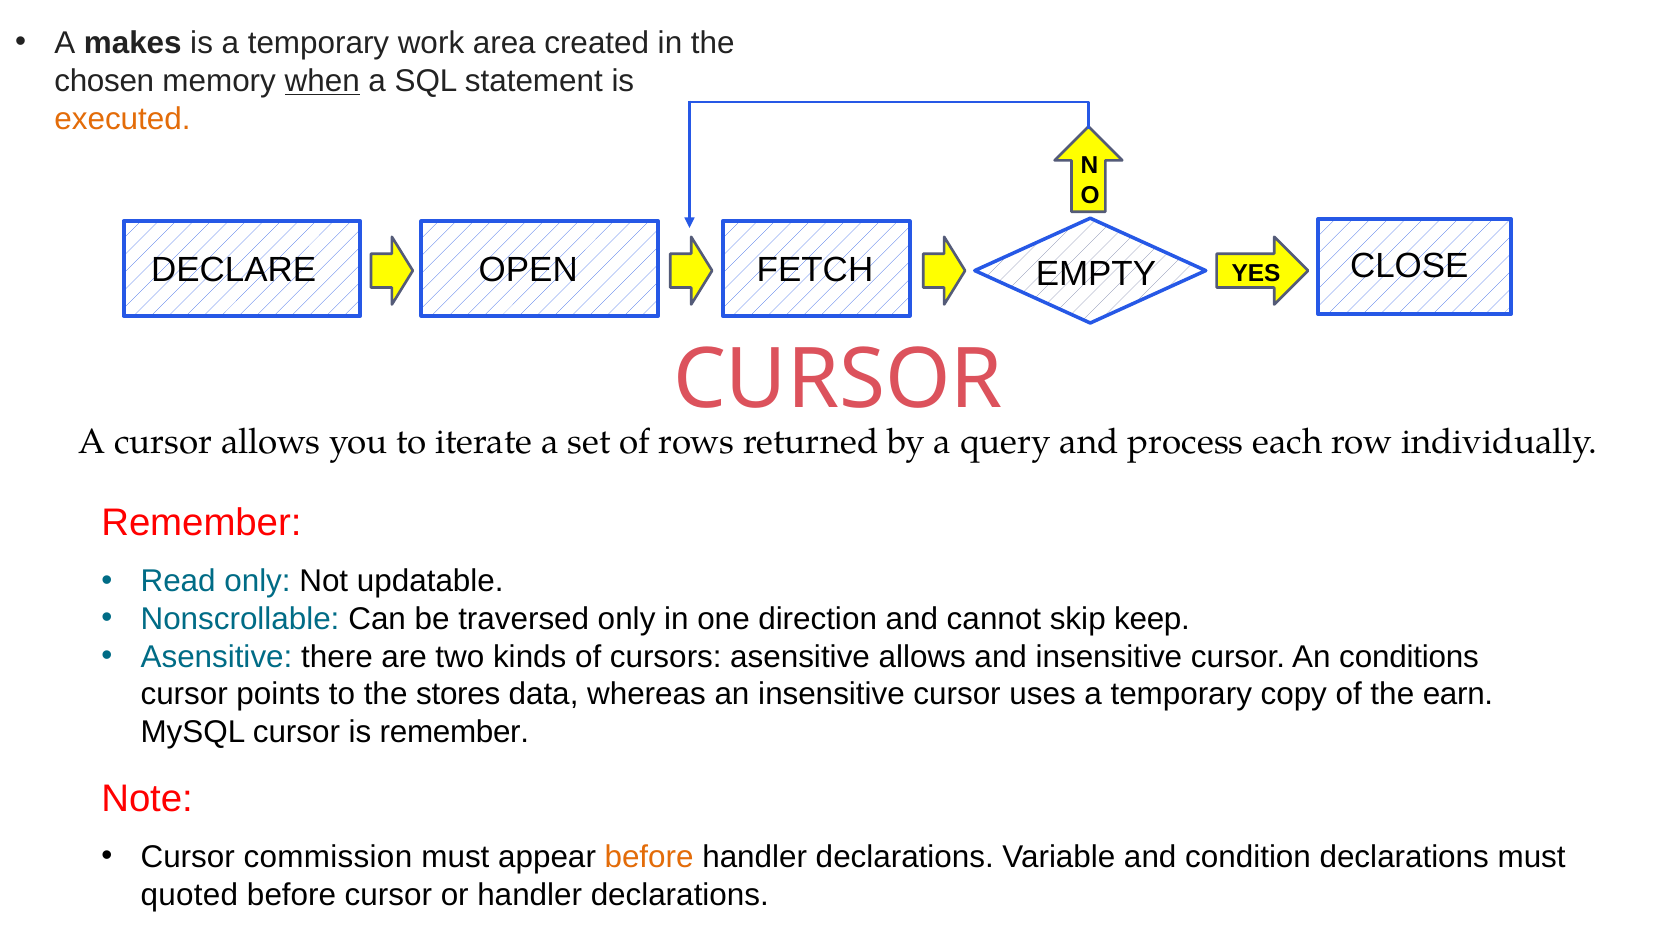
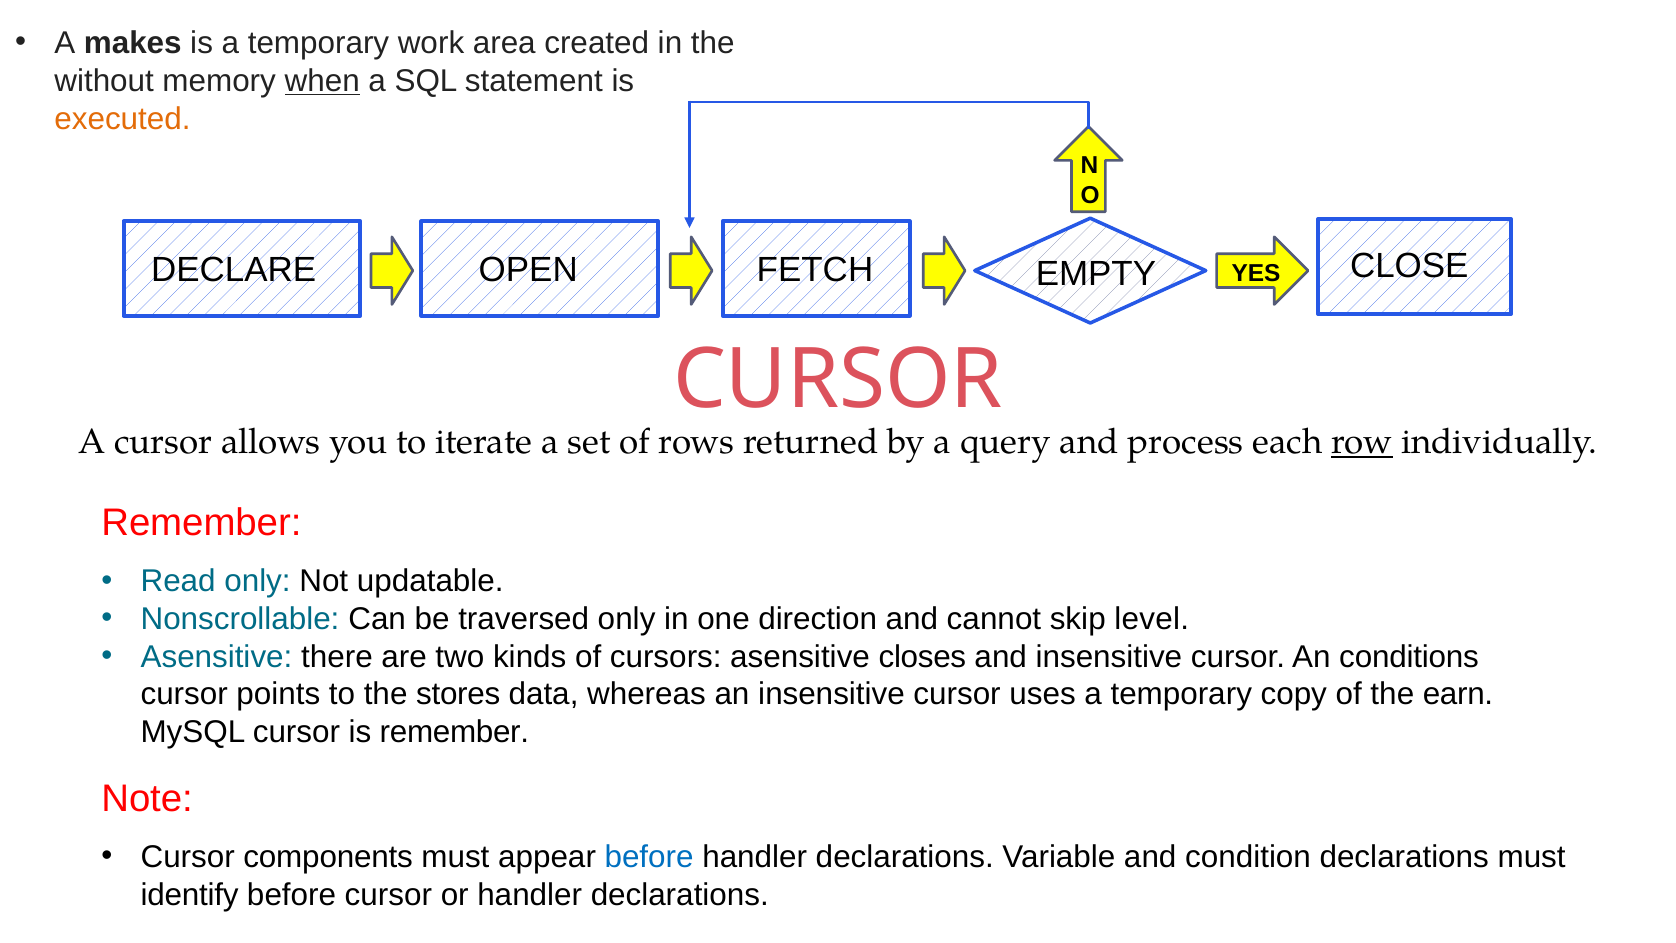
chosen: chosen -> without
row underline: none -> present
keep: keep -> level
asensitive allows: allows -> closes
commission: commission -> components
before at (649, 857) colour: orange -> blue
quoted: quoted -> identify
